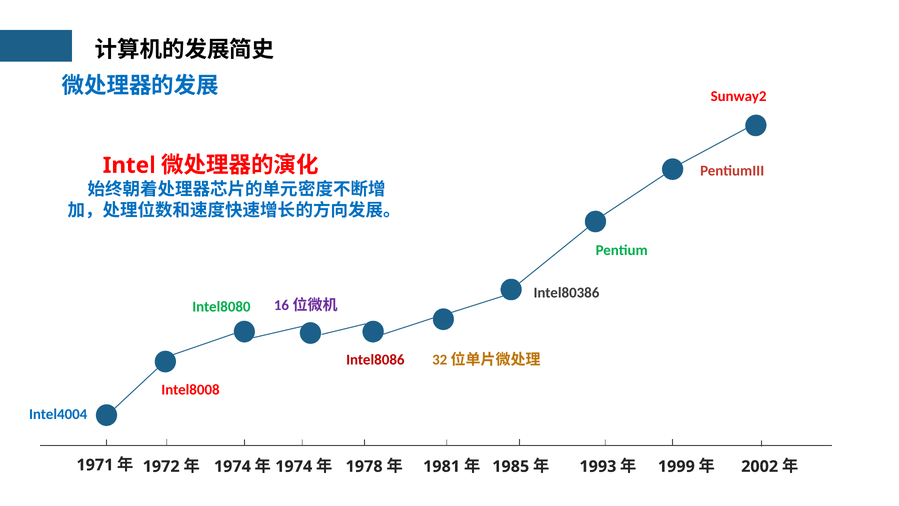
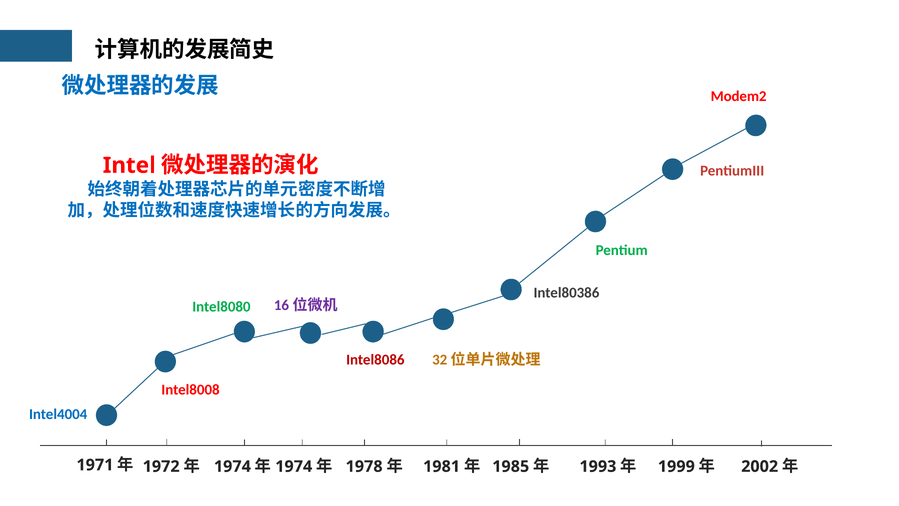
Sunway2: Sunway2 -> Modem2
